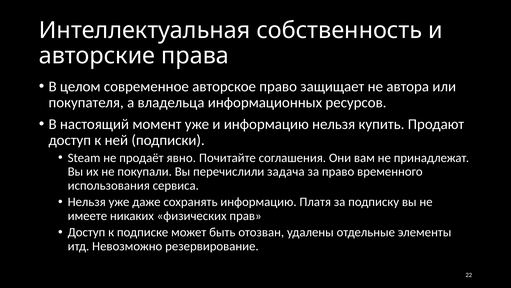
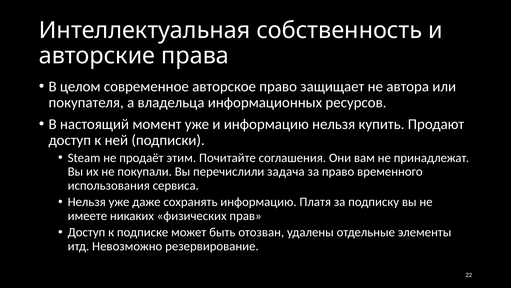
явно: явно -> этим
